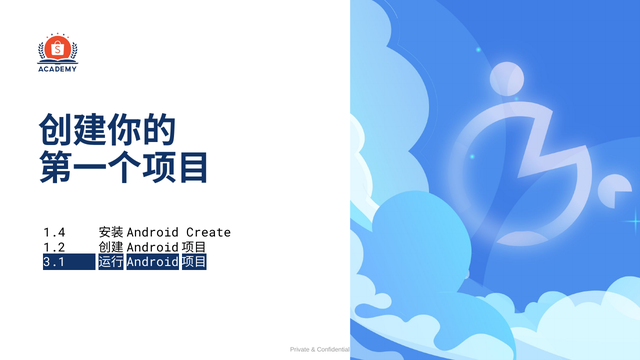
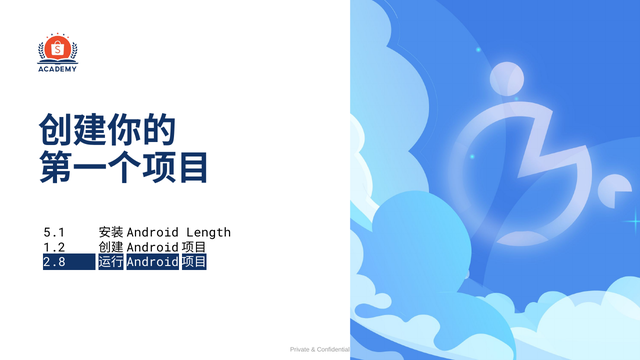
1.4: 1.4 -> 5.1
Create: Create -> Length
3.1: 3.1 -> 2.8
